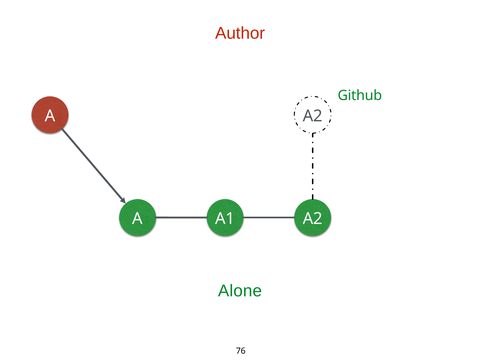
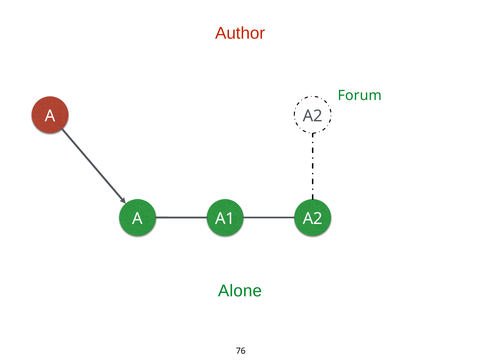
Github: Github -> Forum
